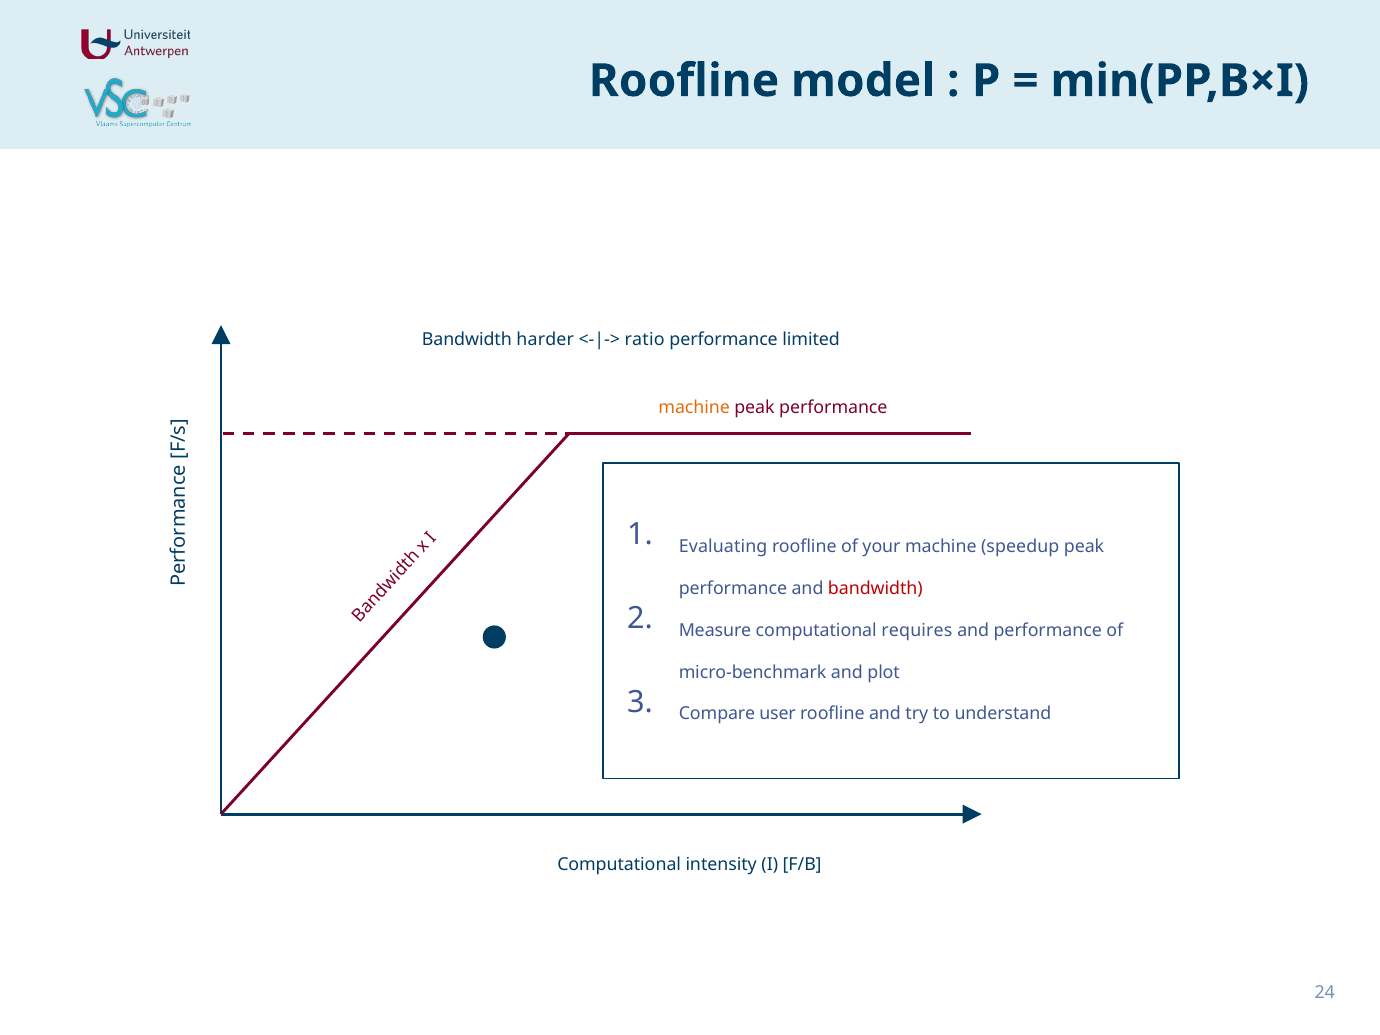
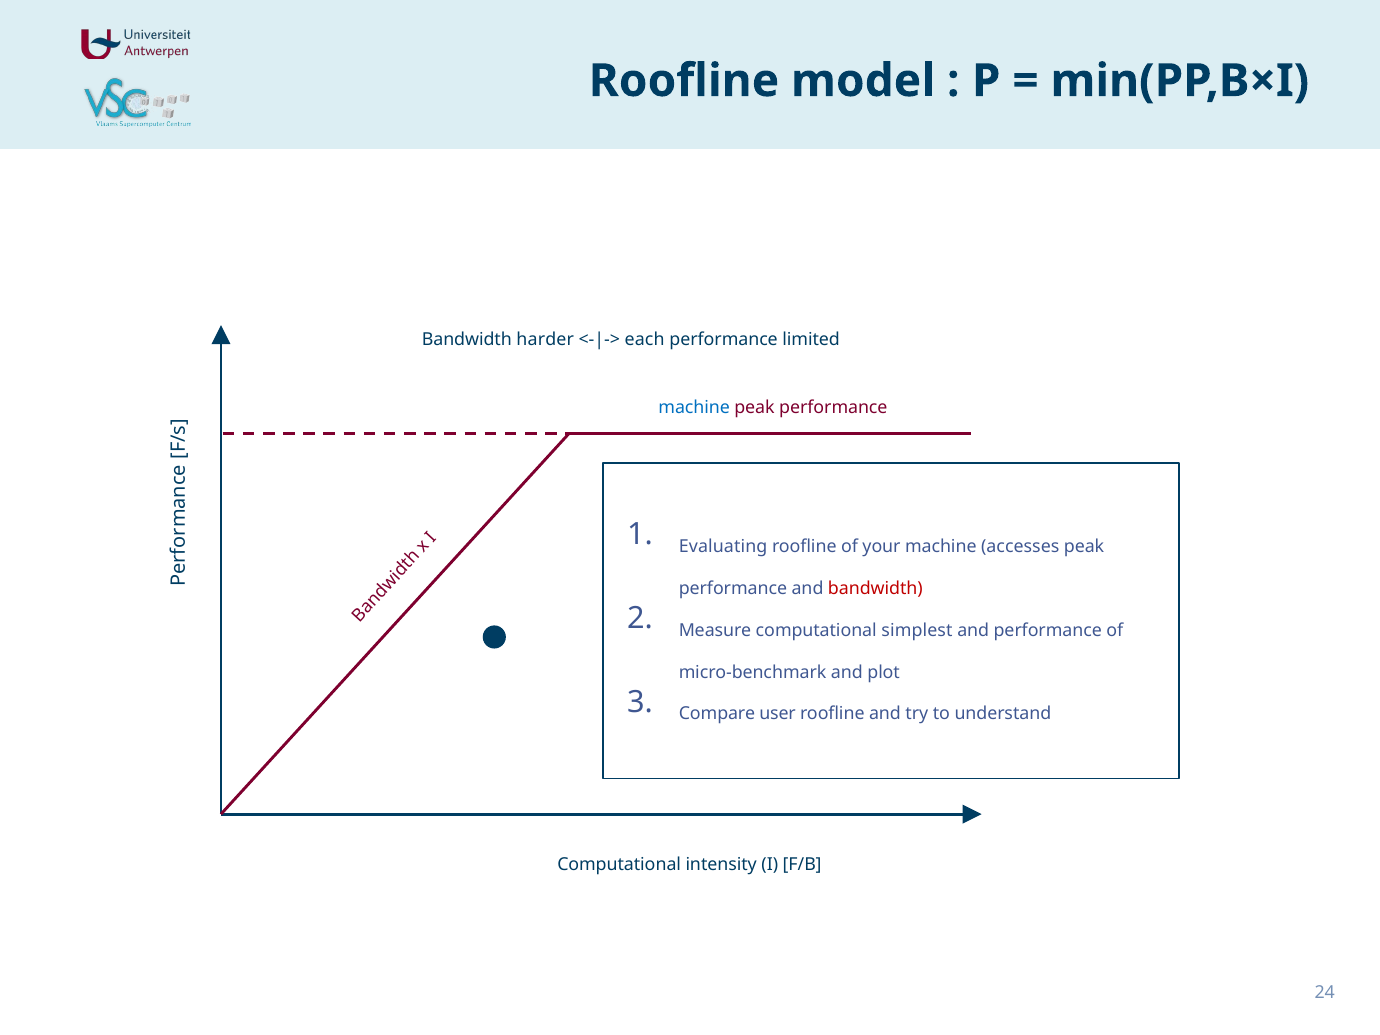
ratio: ratio -> each
machine at (694, 408) colour: orange -> blue
speedup: speedup -> accesses
requires: requires -> simplest
